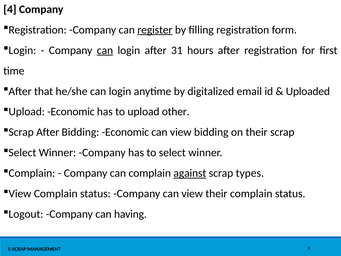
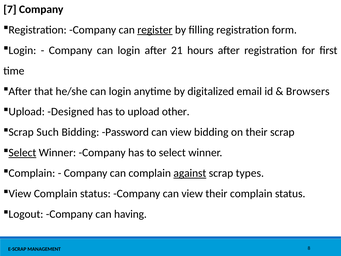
4: 4 -> 7
can at (105, 50) underline: present -> none
31: 31 -> 21
Uploaded: Uploaded -> Browsers
Upload Economic: Economic -> Designed
Scrap After: After -> Such
Bidding Economic: Economic -> Password
Select at (22, 153) underline: none -> present
